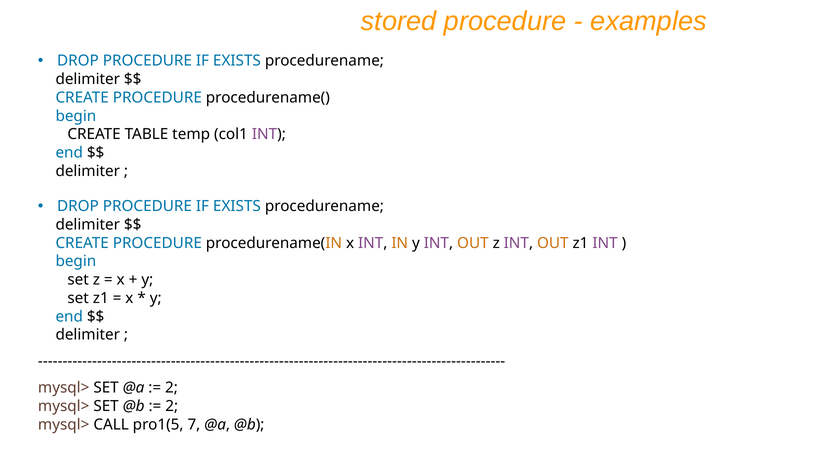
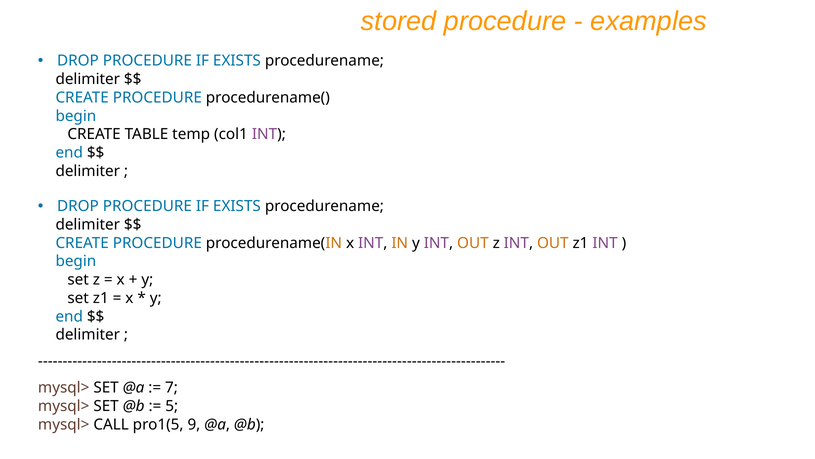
2 at (172, 387): 2 -> 7
2 at (172, 406): 2 -> 5
7: 7 -> 9
